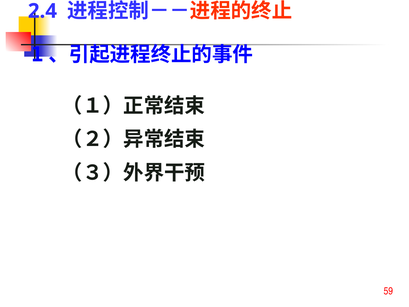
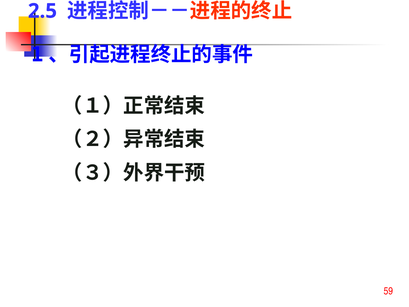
2.4: 2.4 -> 2.5
